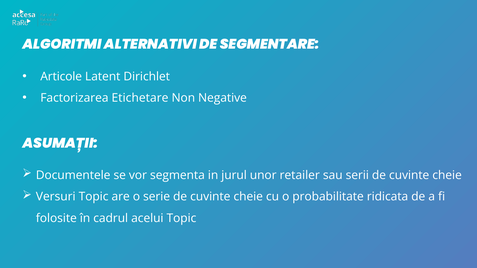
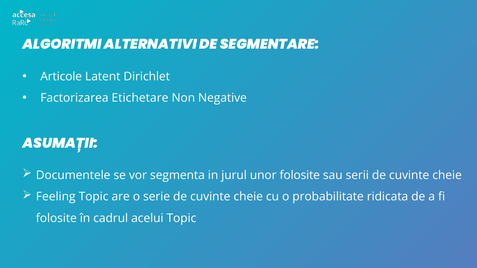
unor retailer: retailer -> folosite
Versuri: Versuri -> Feeling
